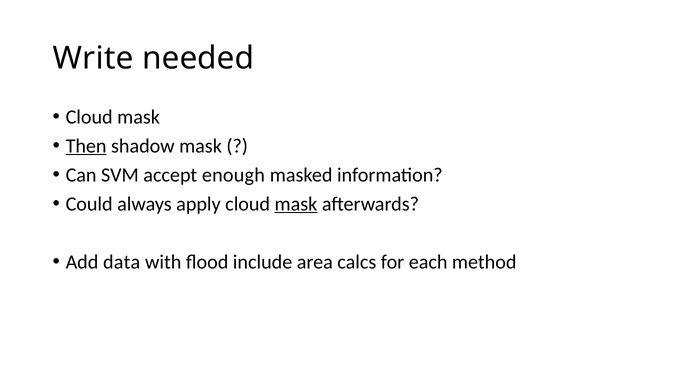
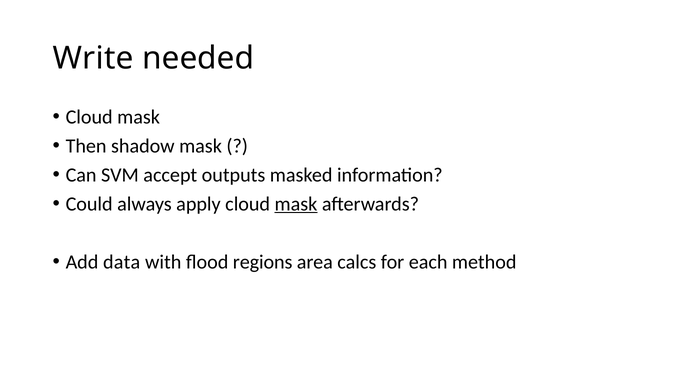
Then underline: present -> none
enough: enough -> outputs
include: include -> regions
